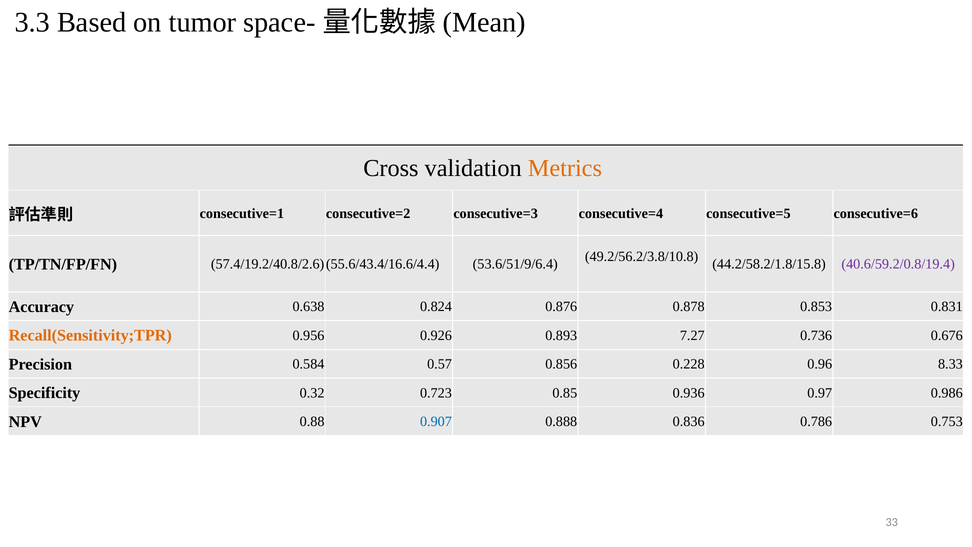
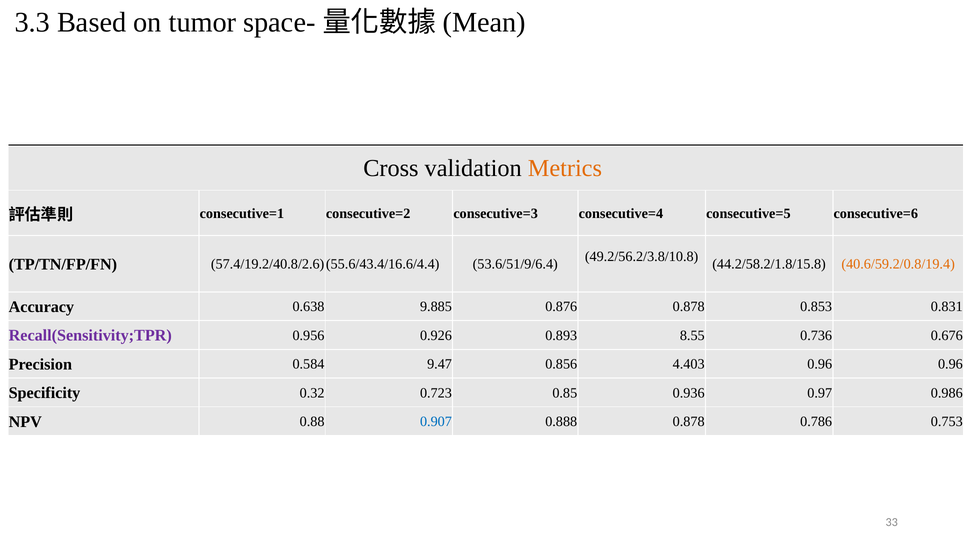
40.6/59.2/0.8/19.4 colour: purple -> orange
0.824: 0.824 -> 9.885
Recall(Sensitivity;TPR colour: orange -> purple
7.27: 7.27 -> 8.55
0.57: 0.57 -> 9.47
0.228: 0.228 -> 4.403
0.96 8.33: 8.33 -> 0.96
0.888 0.836: 0.836 -> 0.878
